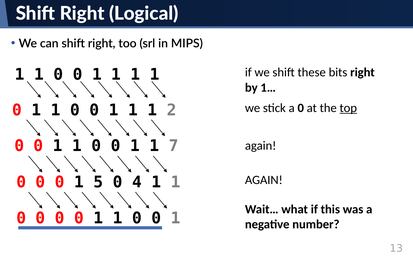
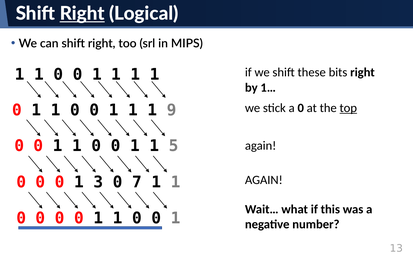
Right at (82, 14) underline: none -> present
2: 2 -> 9
7: 7 -> 5
5: 5 -> 3
4: 4 -> 7
